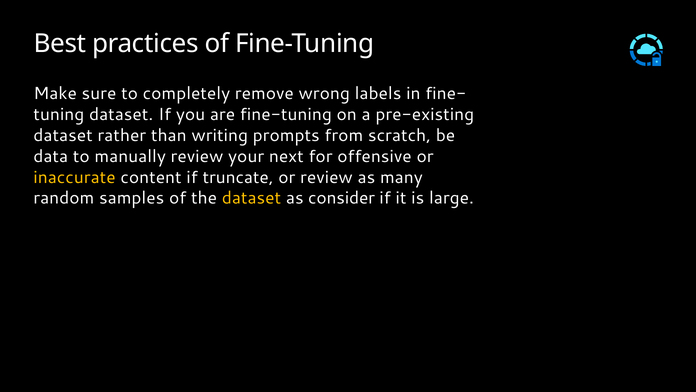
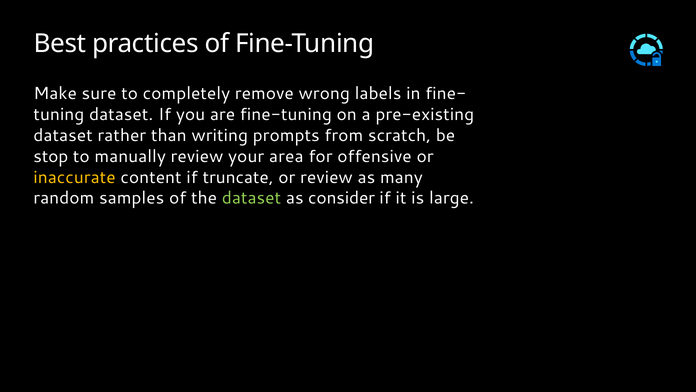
data: data -> stop
next: next -> area
dataset at (251, 198) colour: yellow -> light green
